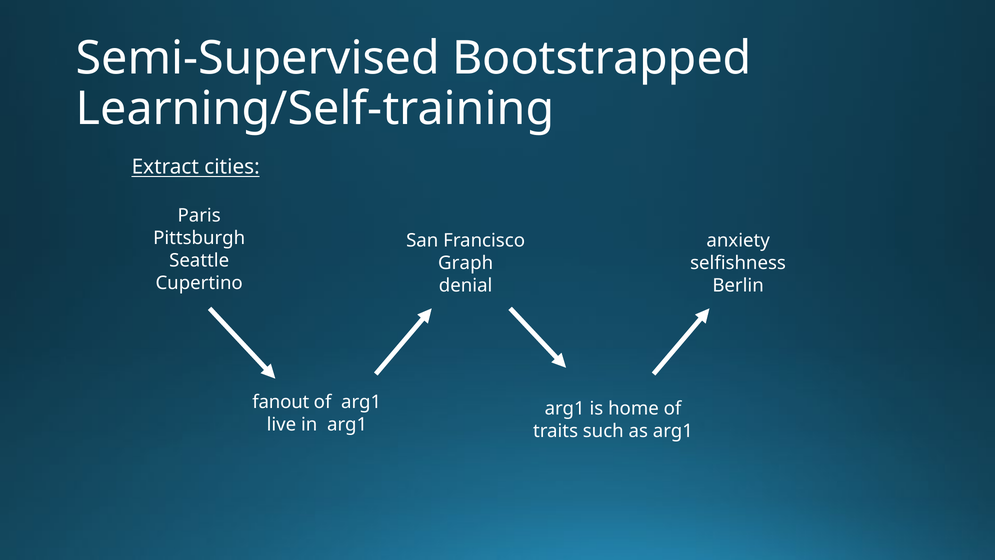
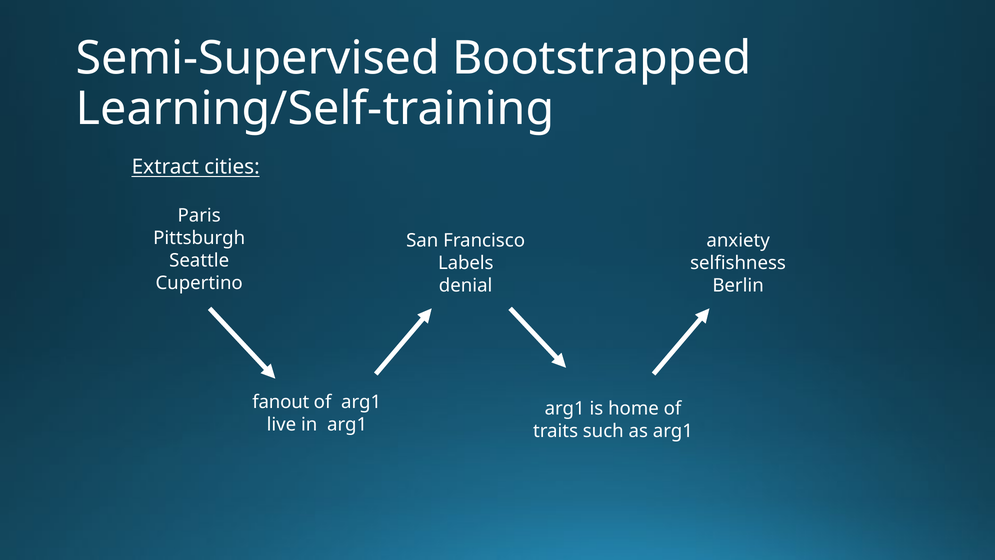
Graph: Graph -> Labels
